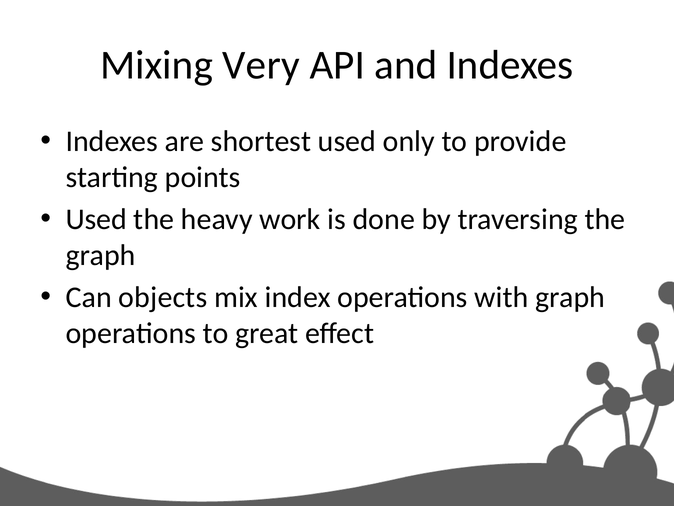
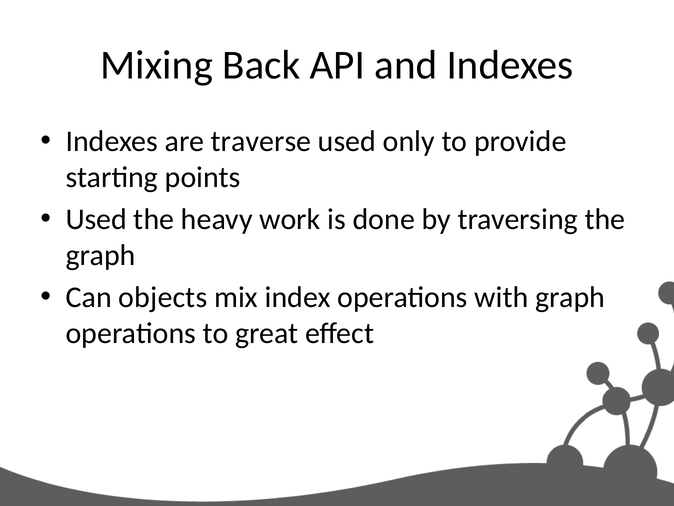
Very: Very -> Back
shortest: shortest -> traverse
